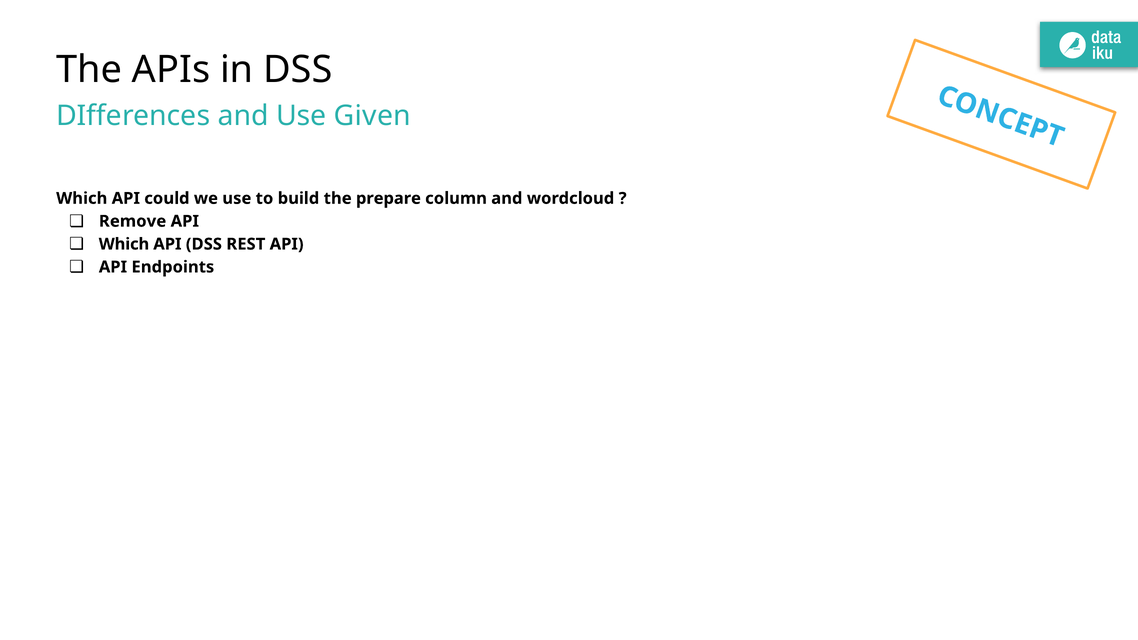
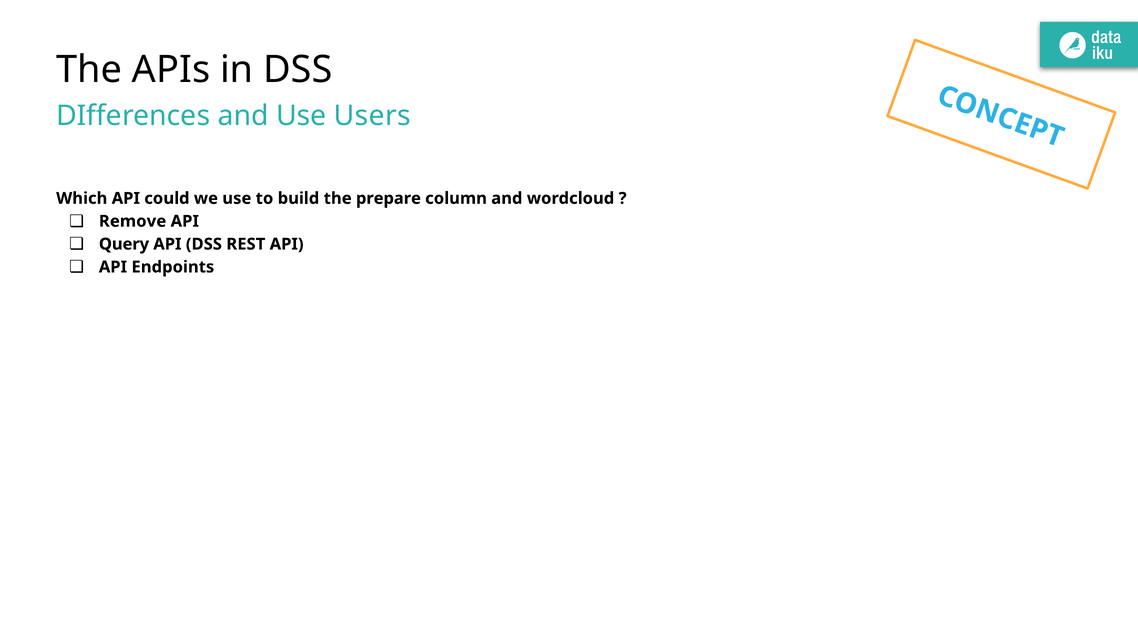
Given: Given -> Users
Which at (124, 244): Which -> Query
